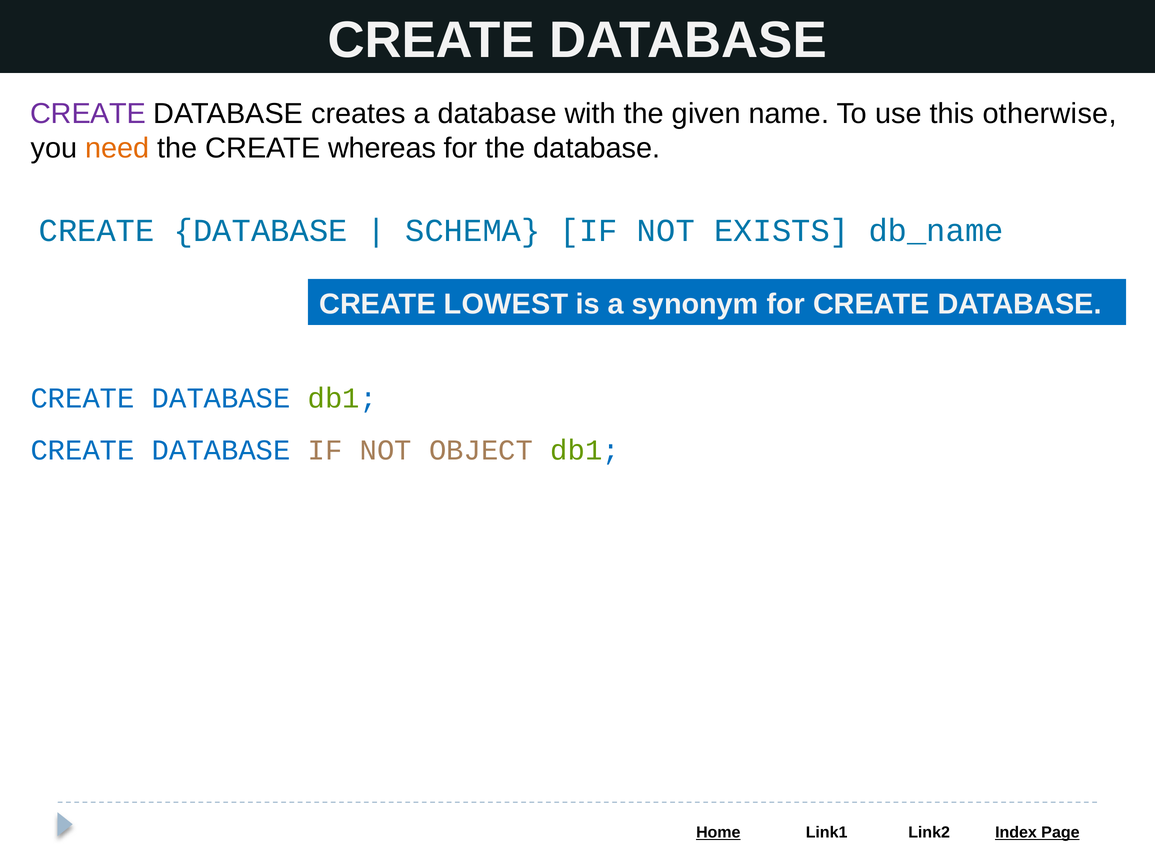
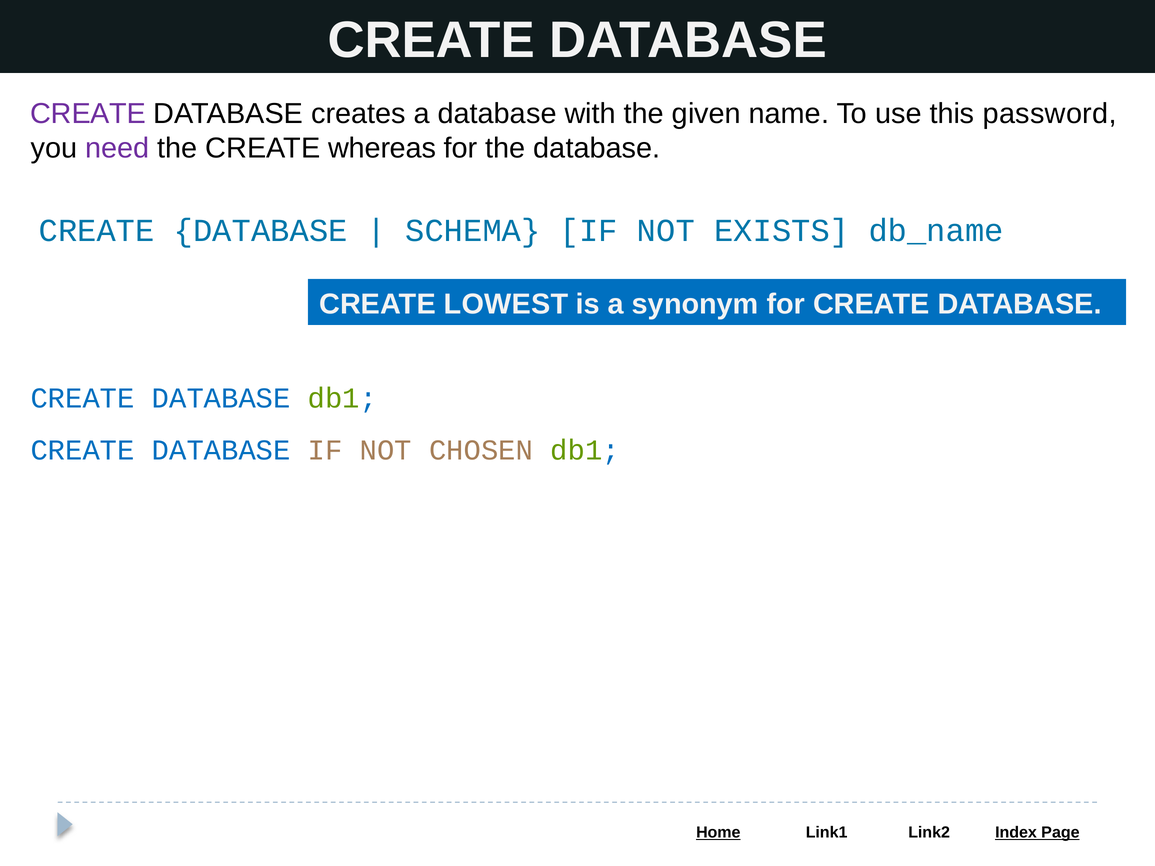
otherwise: otherwise -> password
need colour: orange -> purple
OBJECT: OBJECT -> CHOSEN
